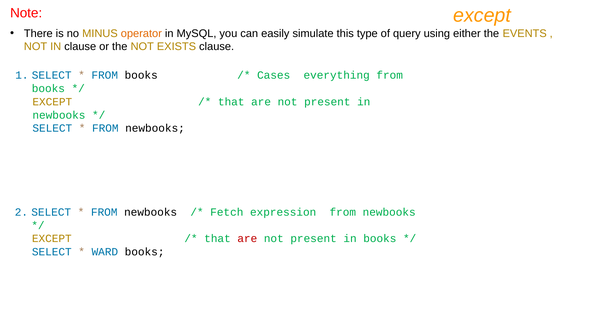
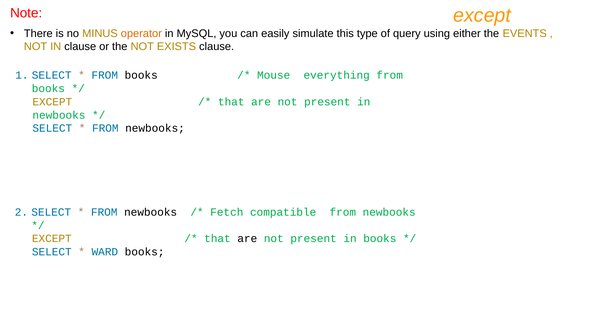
Cases: Cases -> Mouse
expression: expression -> compatible
are at (247, 239) colour: red -> black
